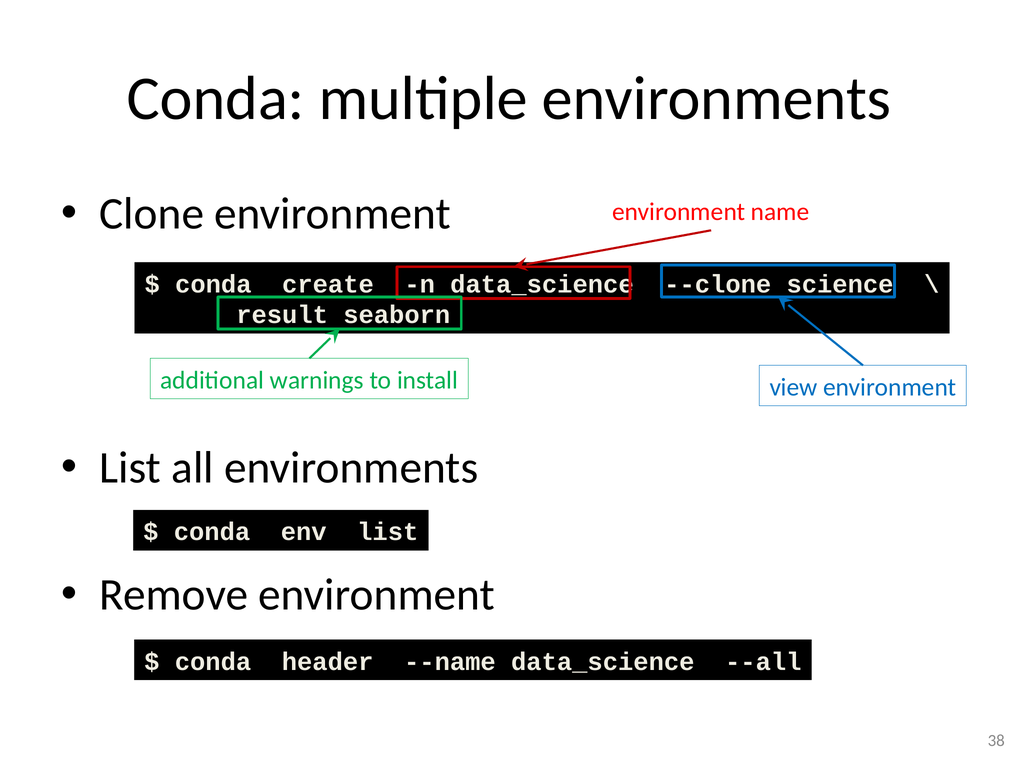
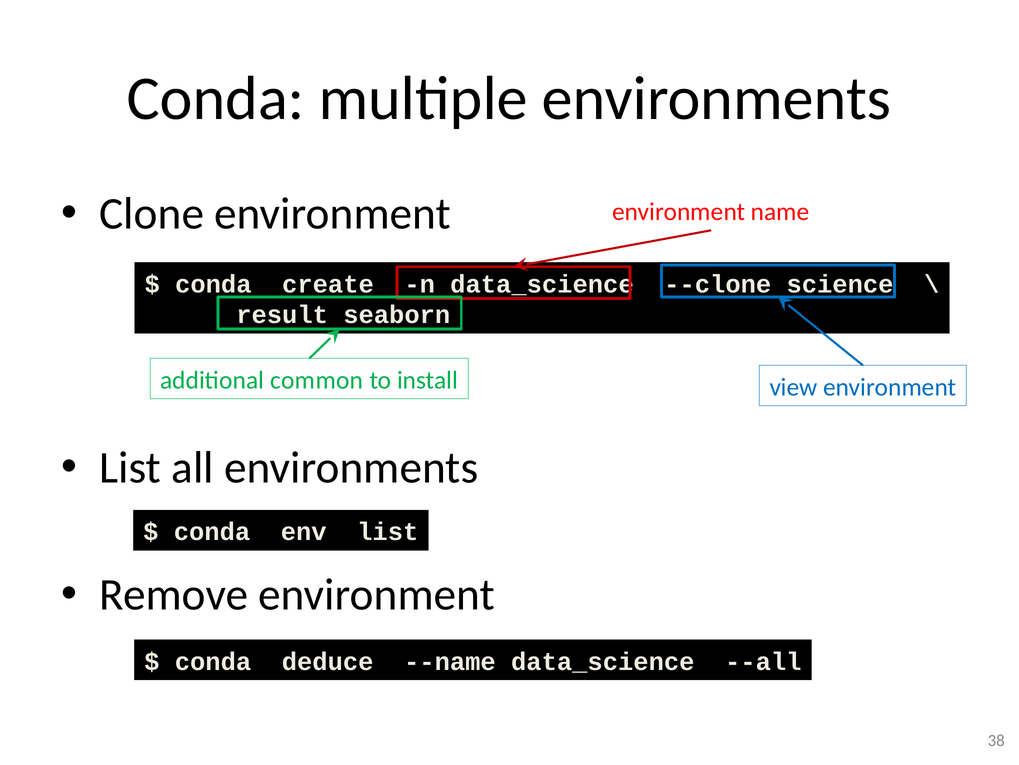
warnings: warnings -> common
header: header -> deduce
